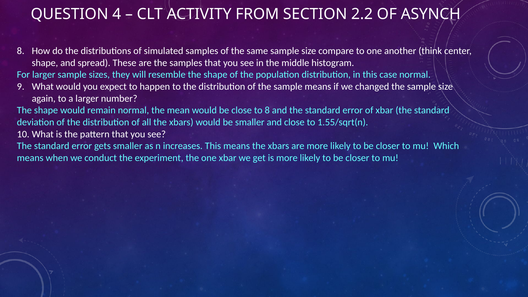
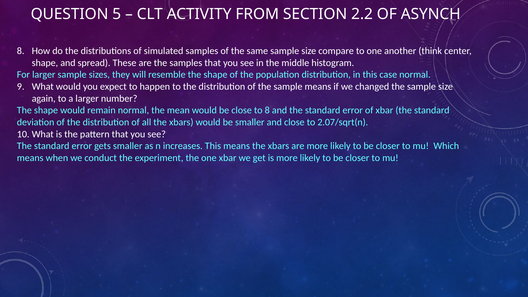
4: 4 -> 5
1.55/sqrt(n: 1.55/sqrt(n -> 2.07/sqrt(n
